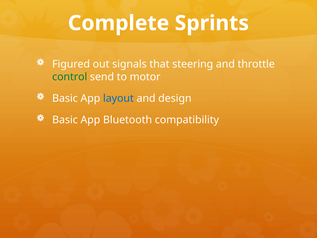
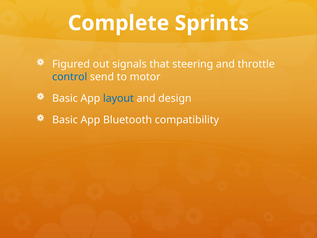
control colour: green -> blue
